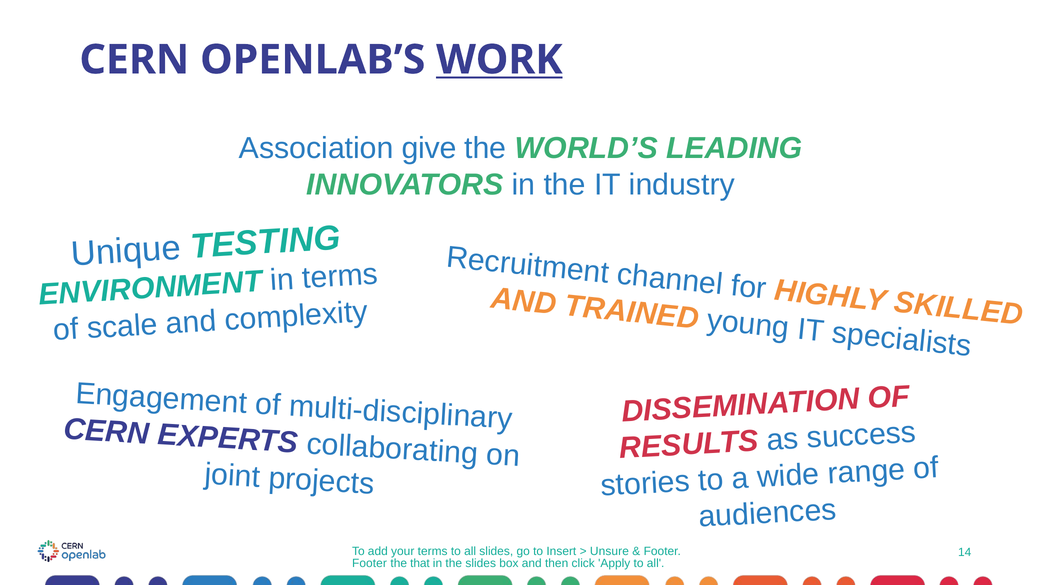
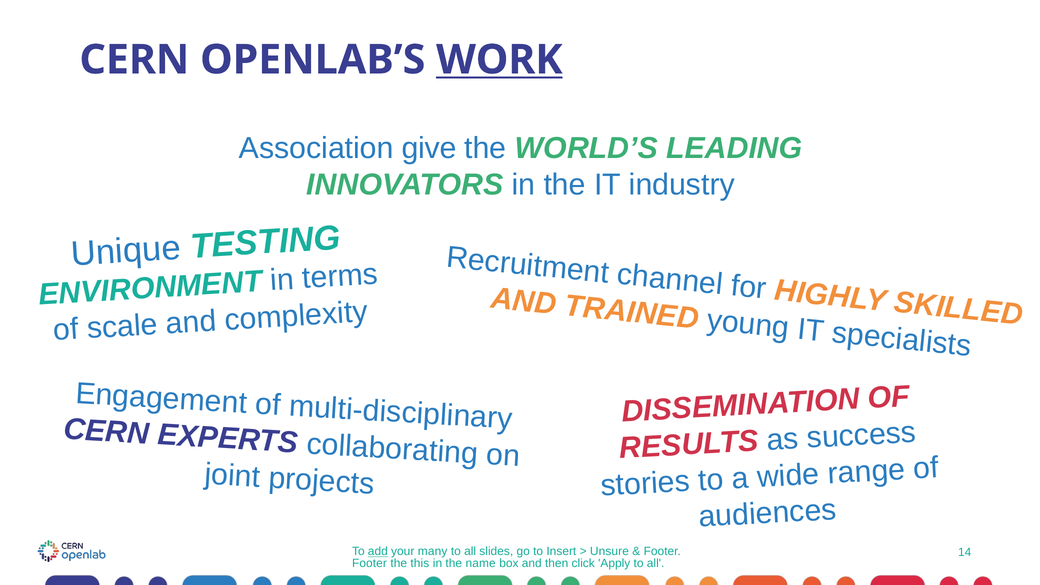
add underline: none -> present
your terms: terms -> many
that: that -> this
the slides: slides -> name
